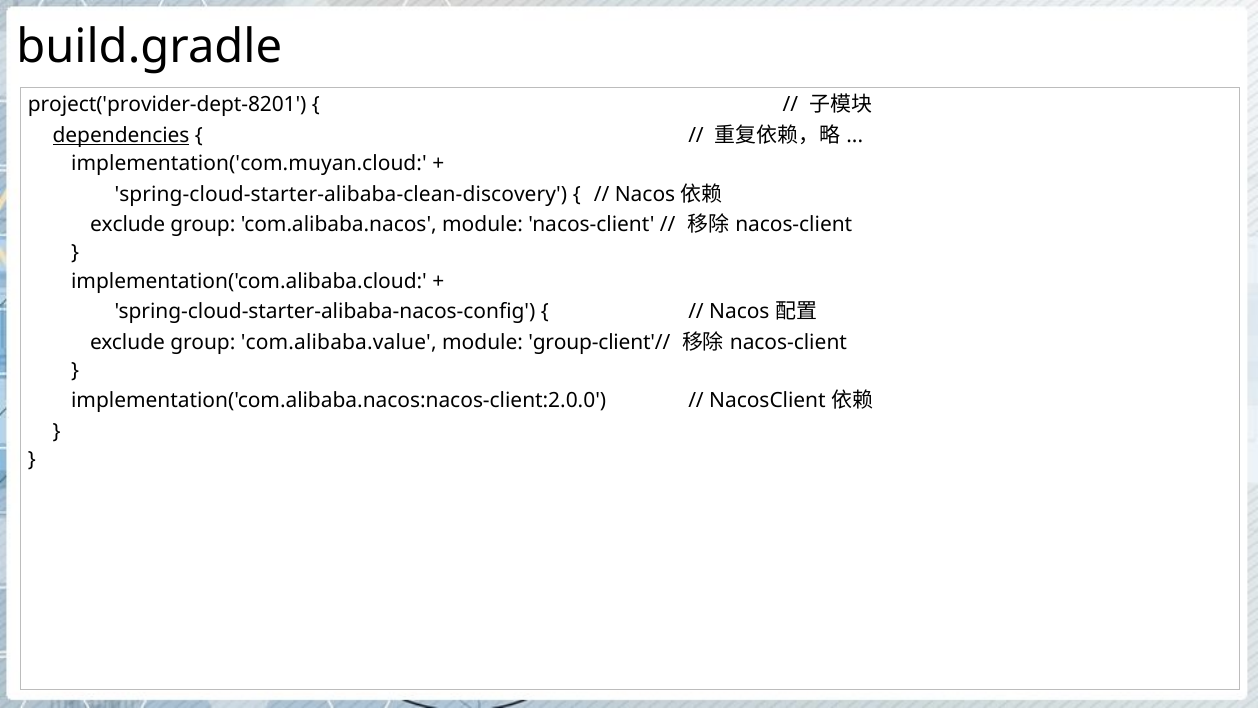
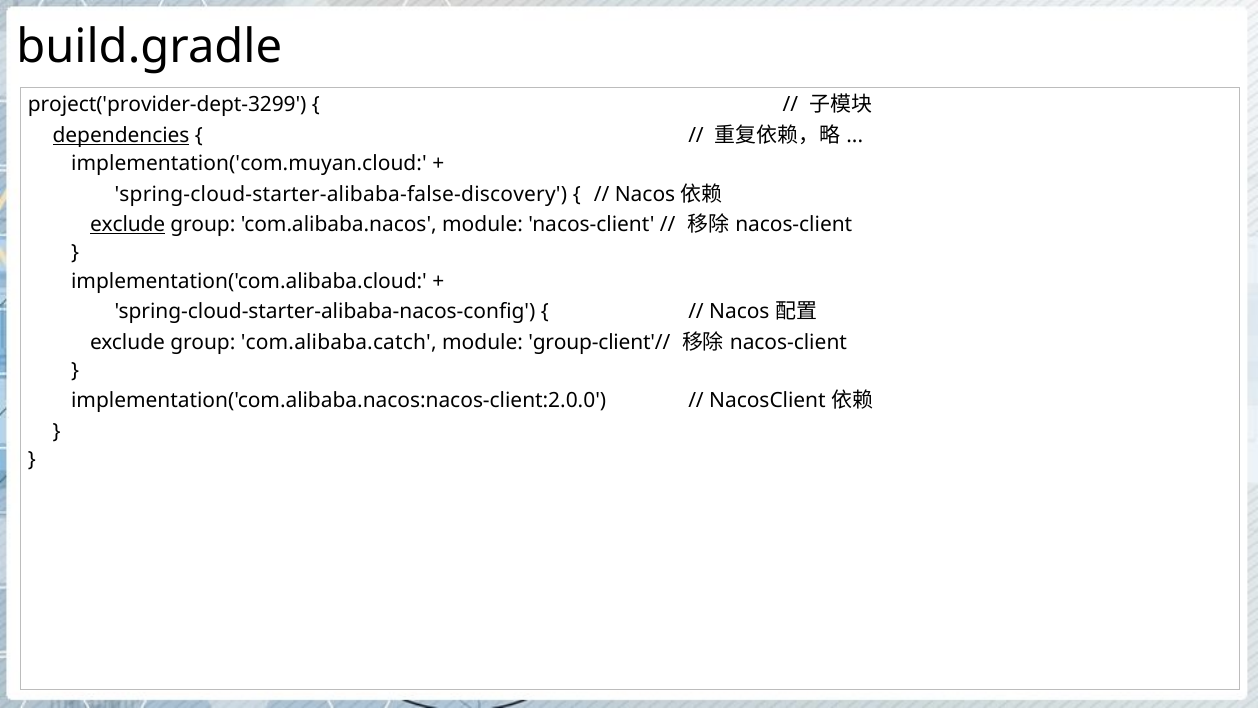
project('provider-dept-8201: project('provider-dept-8201 -> project('provider-dept-3299
spring-cloud-starter-alibaba-clean-discovery: spring-cloud-starter-alibaba-clean-discovery -> spring-cloud-starter-alibaba-false-discovery
exclude at (128, 224) underline: none -> present
com.alibaba.value: com.alibaba.value -> com.alibaba.catch
